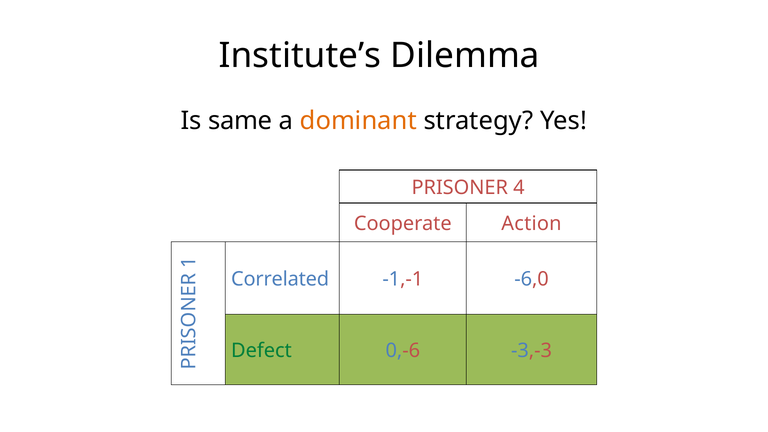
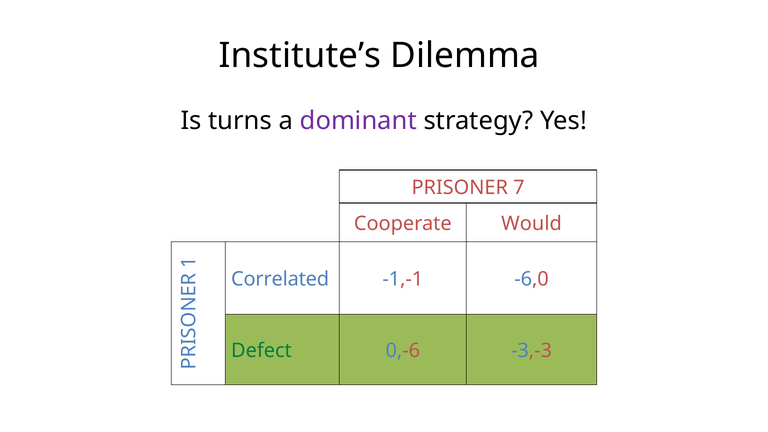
same: same -> turns
dominant colour: orange -> purple
4: 4 -> 7
Action: Action -> Would
